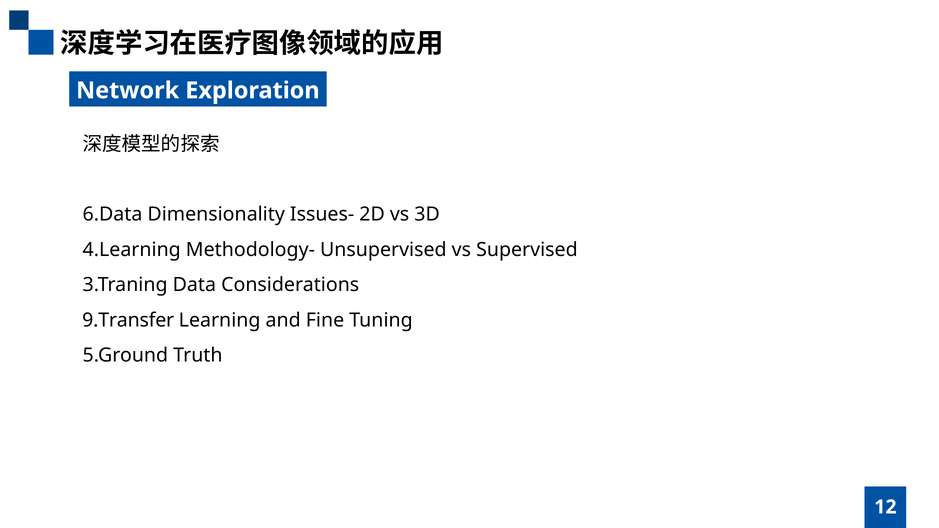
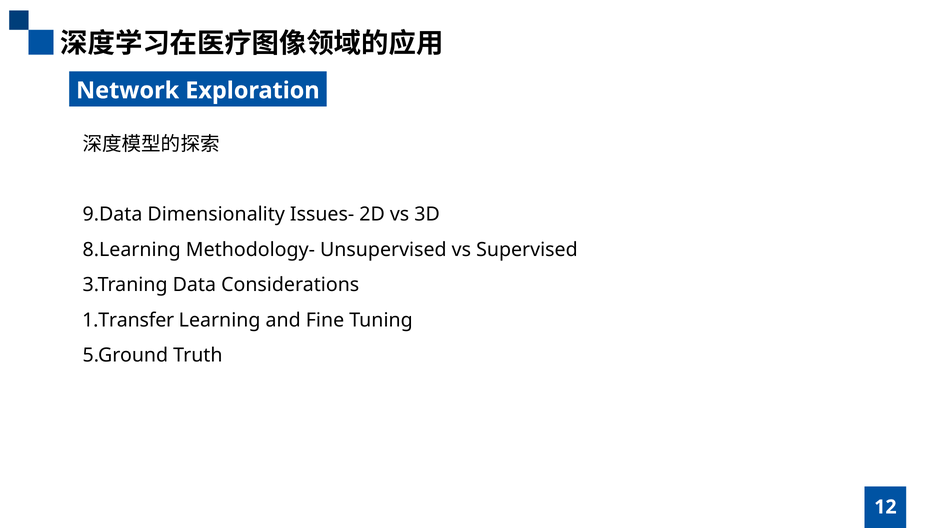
6.Data: 6.Data -> 9.Data
4.Learning: 4.Learning -> 8.Learning
9.Transfer: 9.Transfer -> 1.Transfer
